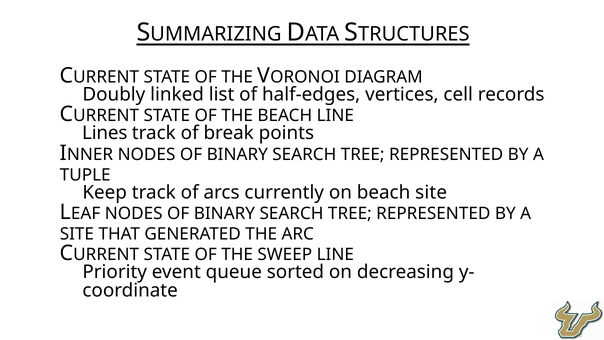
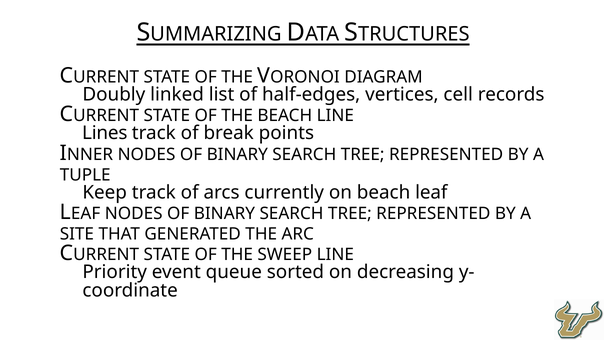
beach site: site -> leaf
